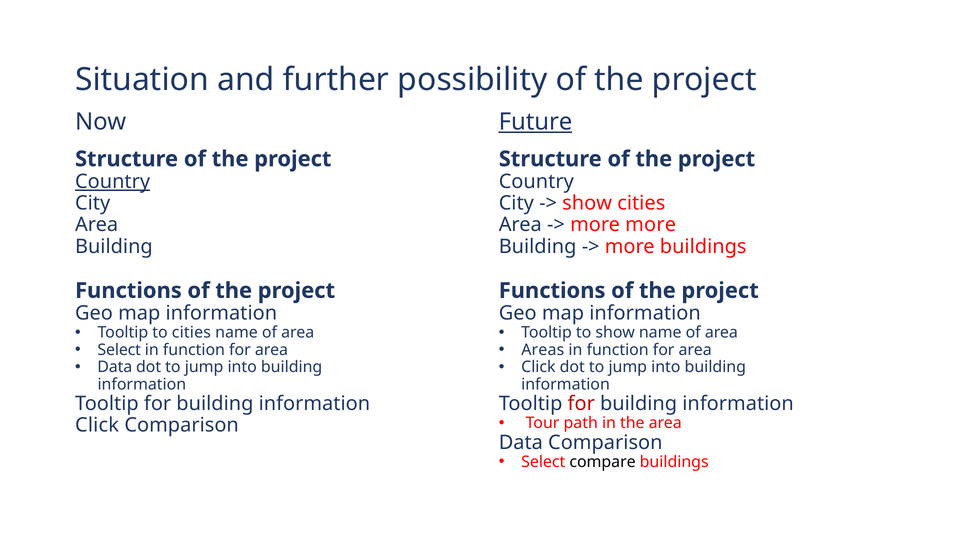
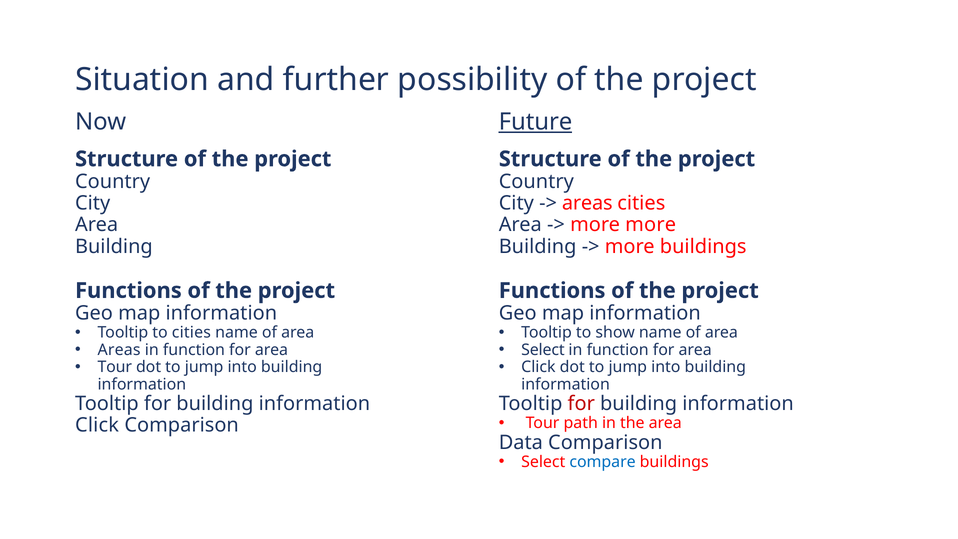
Country at (113, 182) underline: present -> none
show at (587, 203): show -> areas
Select at (119, 350): Select -> Areas
Areas at (543, 350): Areas -> Select
Data at (115, 367): Data -> Tour
compare colour: black -> blue
